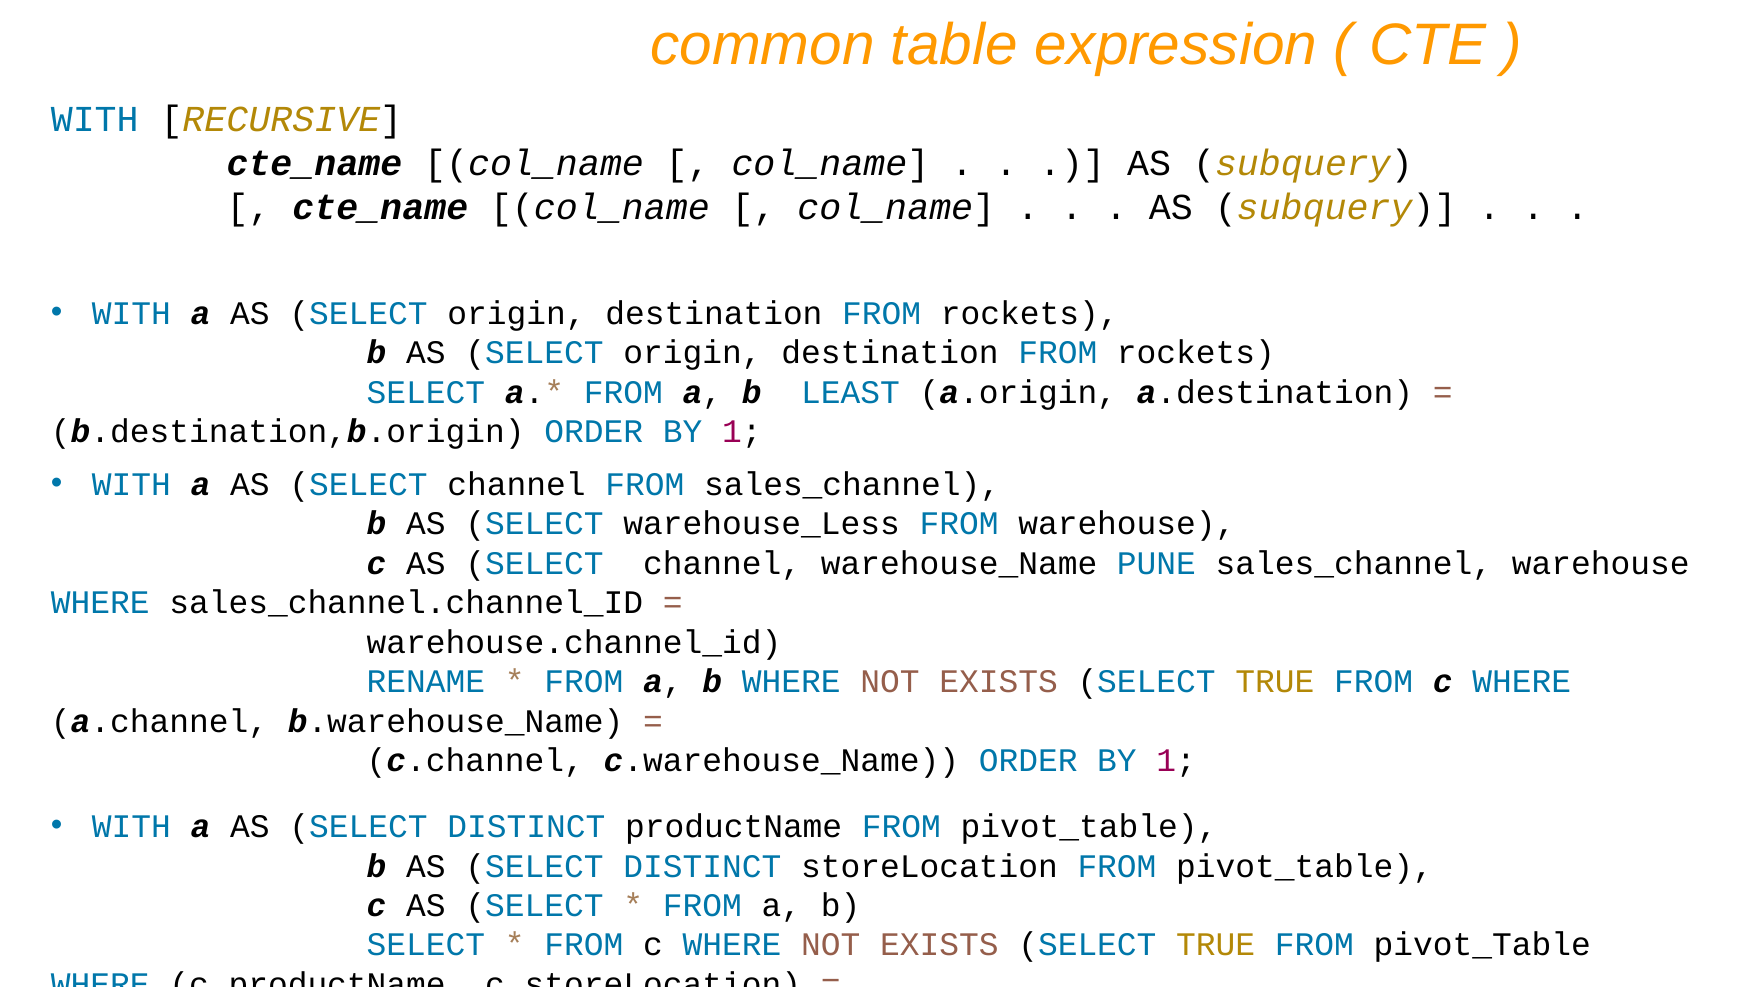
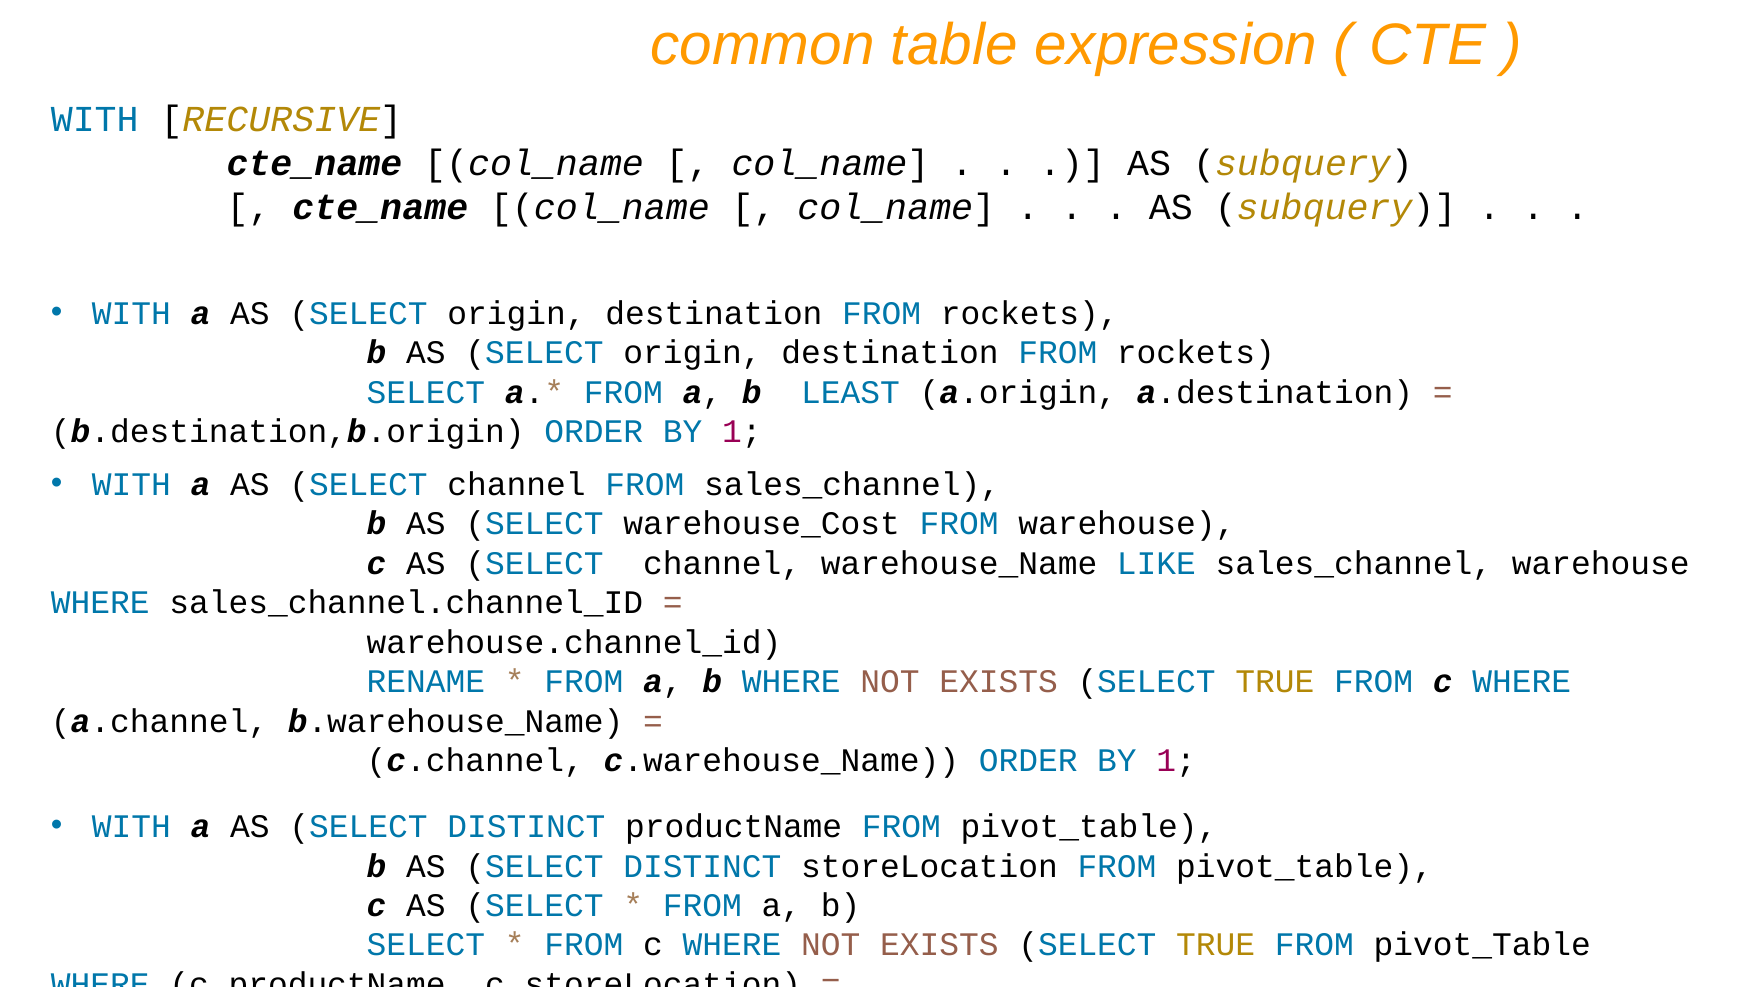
warehouse_Less: warehouse_Less -> warehouse_Cost
PUNE: PUNE -> LIKE
